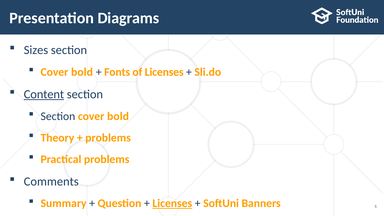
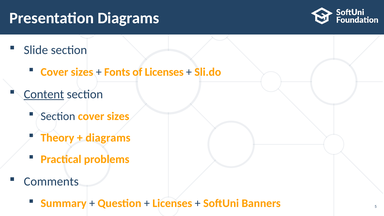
Sizes: Sizes -> Slide
bold at (82, 72): bold -> sizes
Section cover bold: bold -> sizes
problems at (108, 138): problems -> diagrams
Licenses at (172, 203) underline: present -> none
